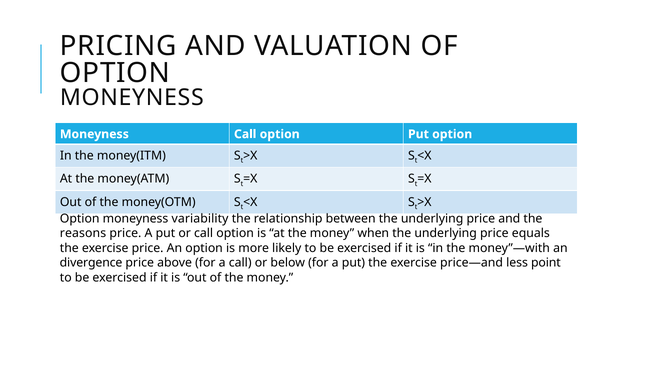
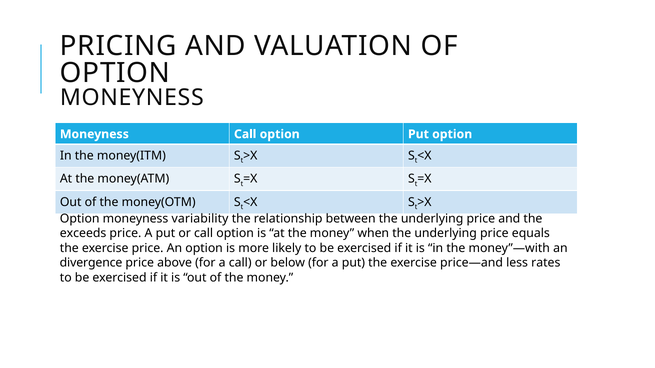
reasons: reasons -> exceeds
point: point -> rates
